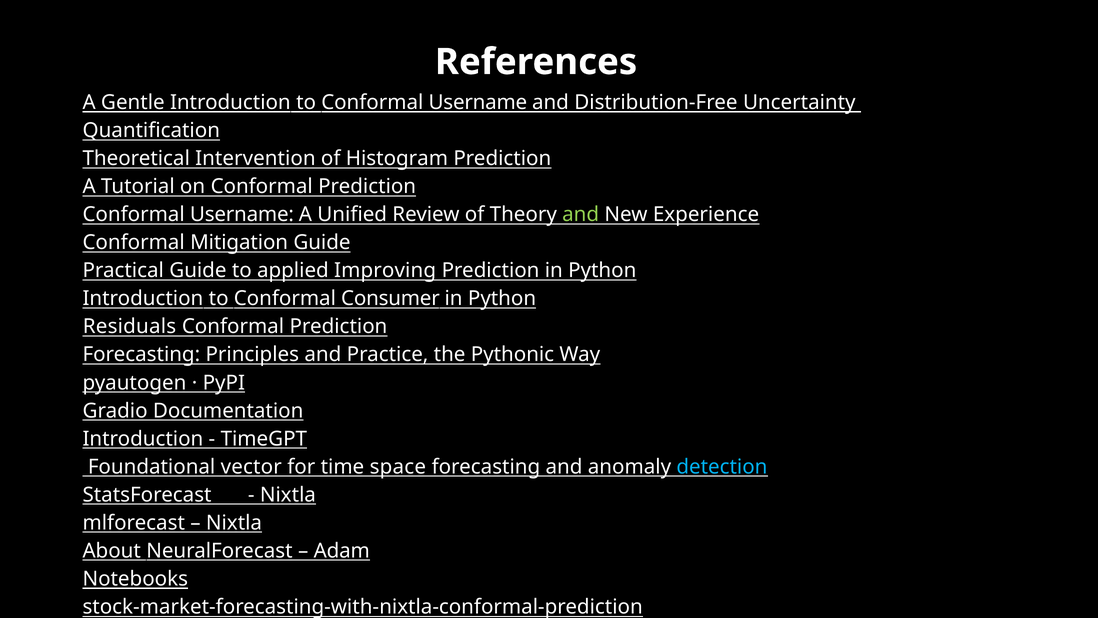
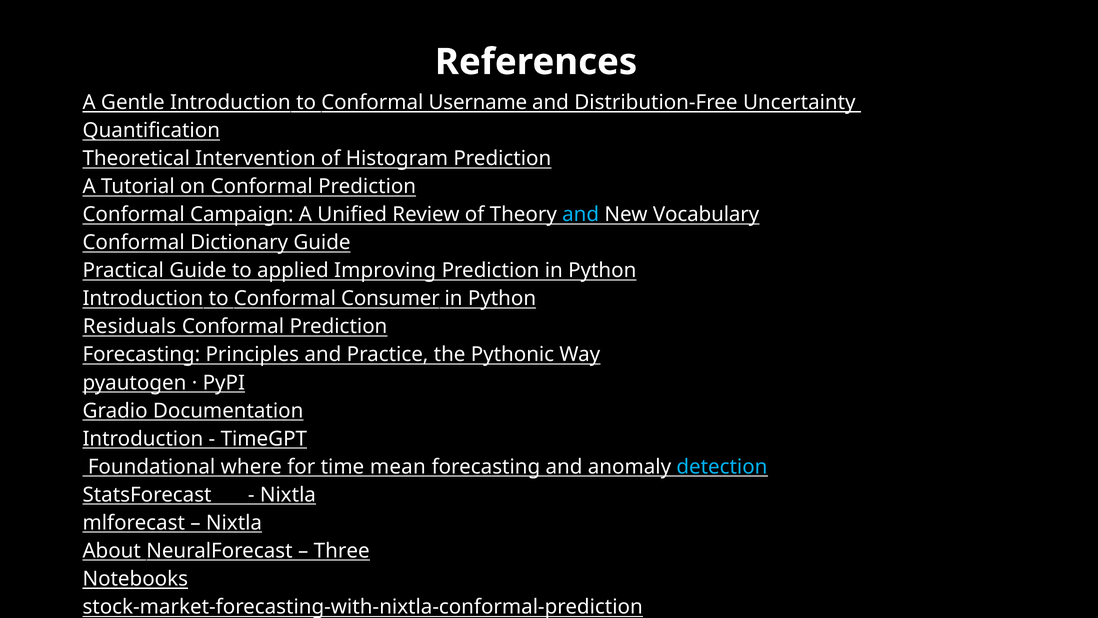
Username at (242, 214): Username -> Campaign
and at (581, 214) colour: light green -> light blue
Experience: Experience -> Vocabulary
Mitigation: Mitigation -> Dictionary
vector: vector -> where
space: space -> mean
Adam: Adam -> Three
